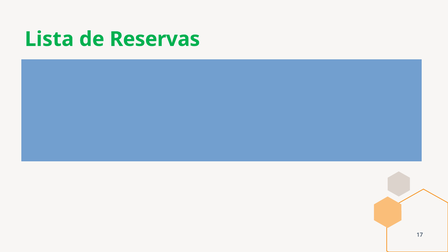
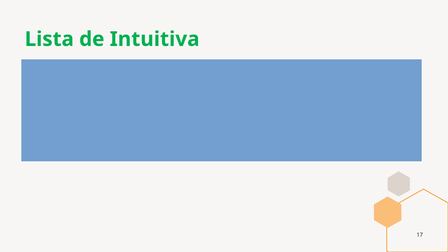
Reservas: Reservas -> Intuitiva
